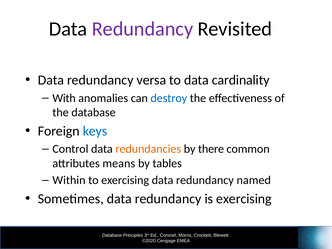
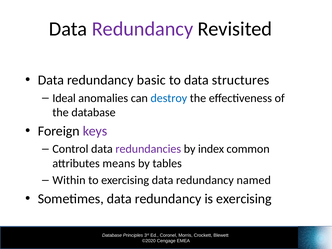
versa: versa -> basic
cardinality: cardinality -> structures
With: With -> Ideal
keys colour: blue -> purple
redundancies colour: orange -> purple
there: there -> index
